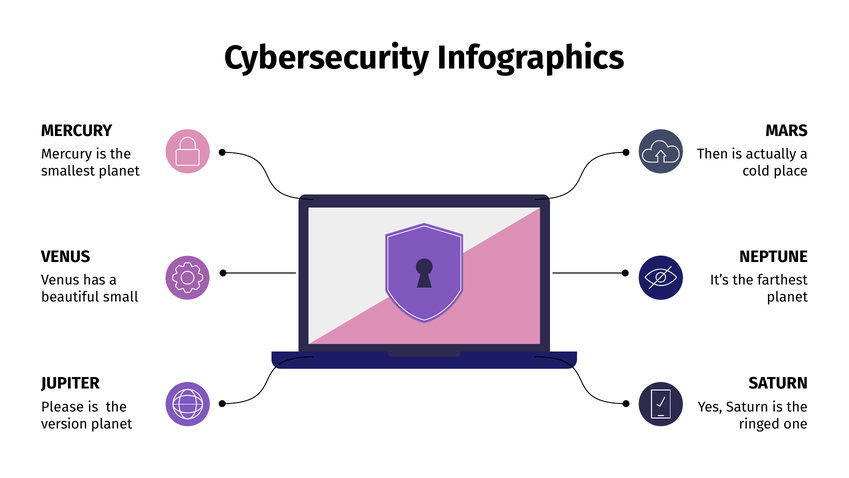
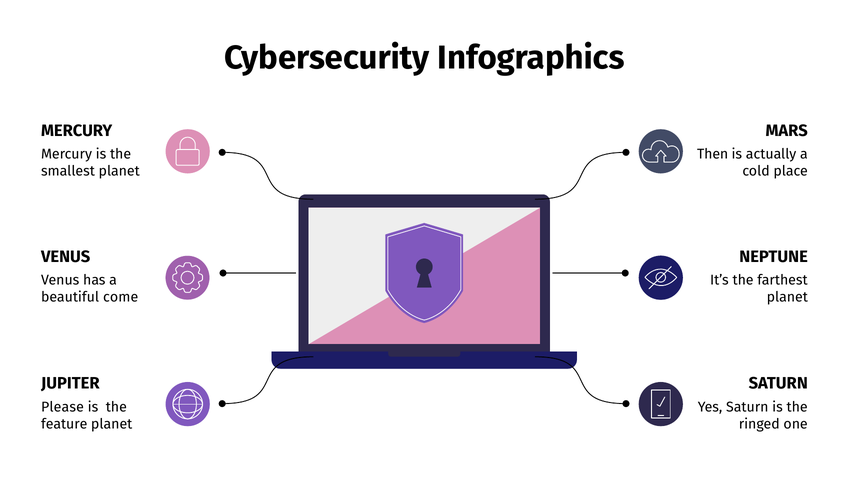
small: small -> come
version: version -> feature
